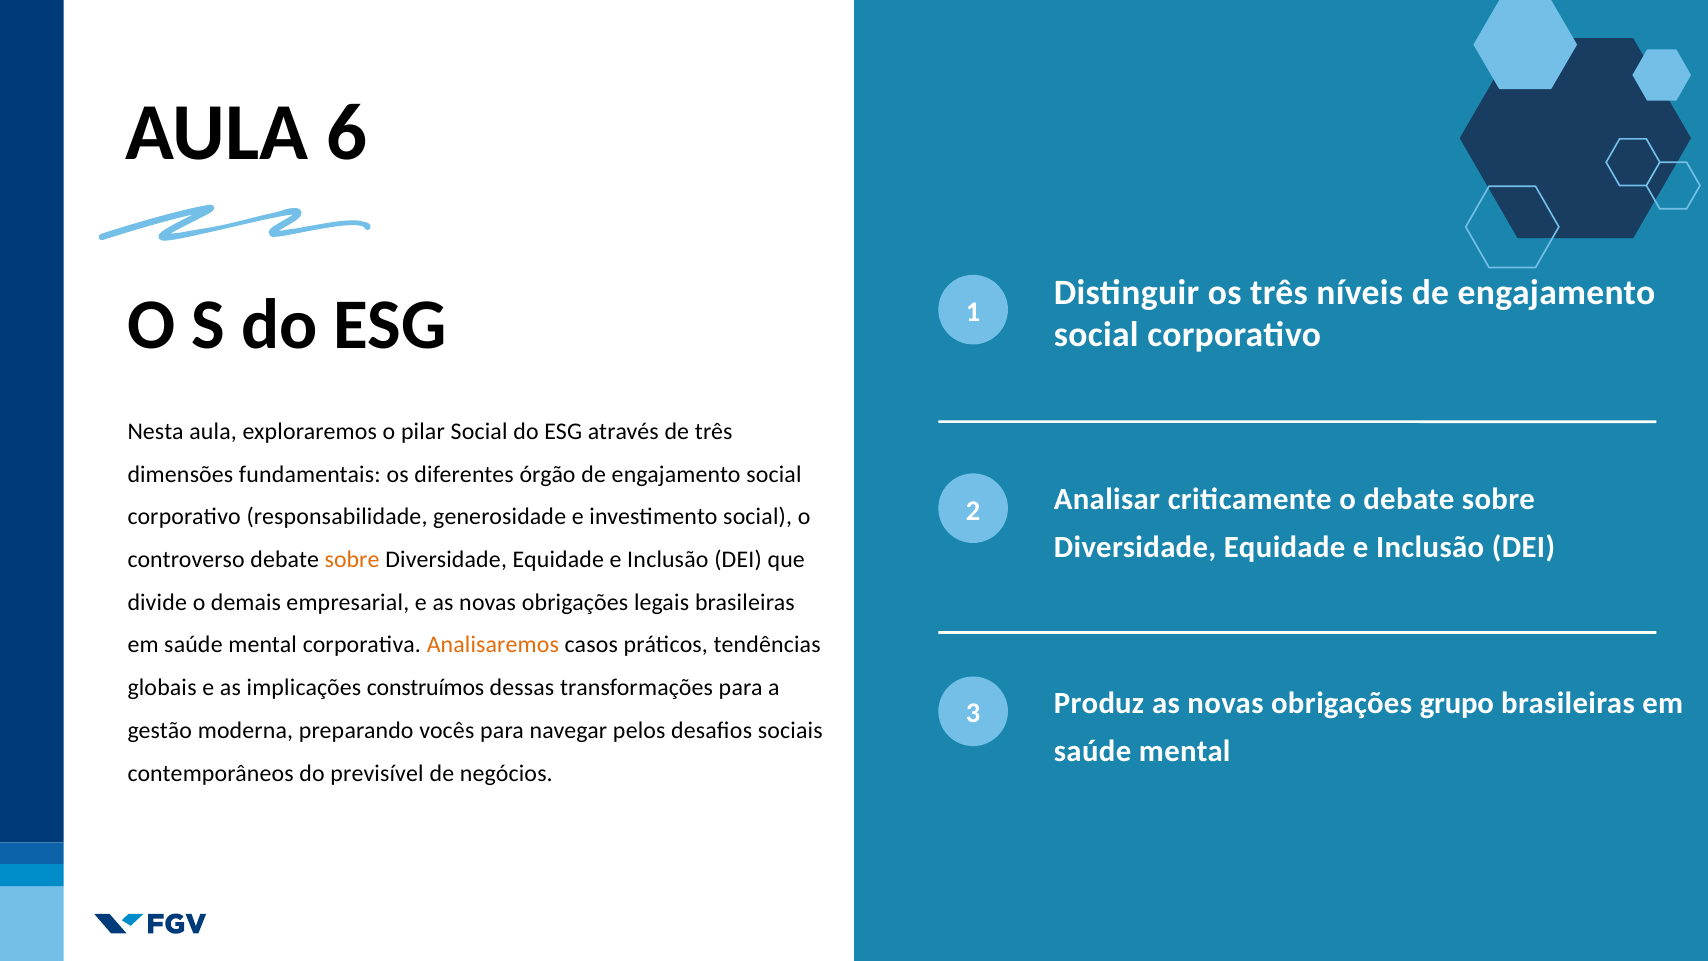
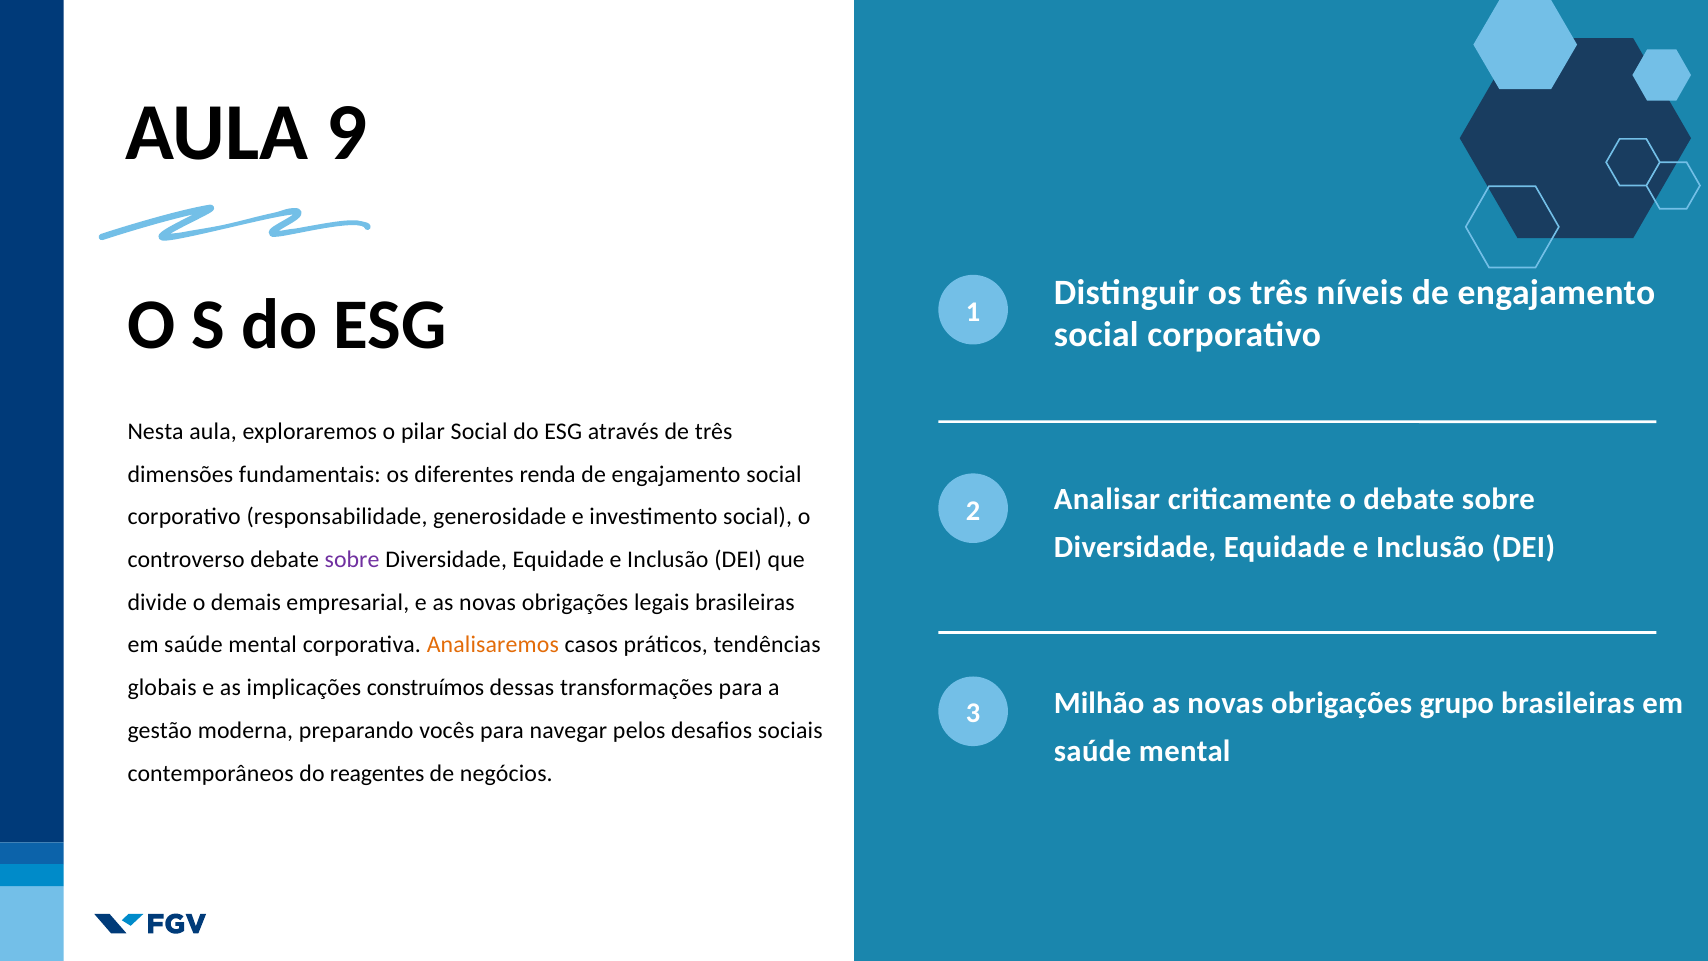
6: 6 -> 9
órgão: órgão -> renda
sobre at (352, 559) colour: orange -> purple
Produz: Produz -> Milhão
previsível: previsível -> reagentes
